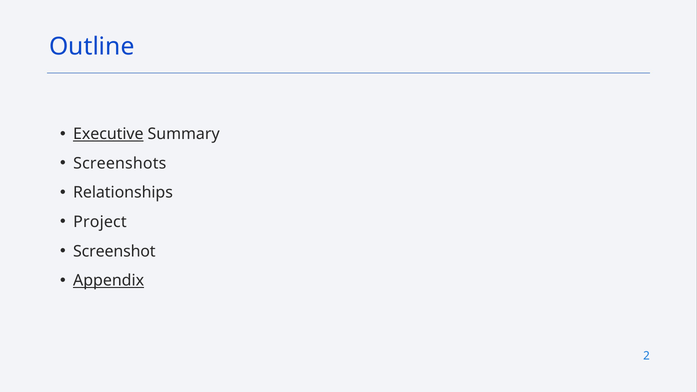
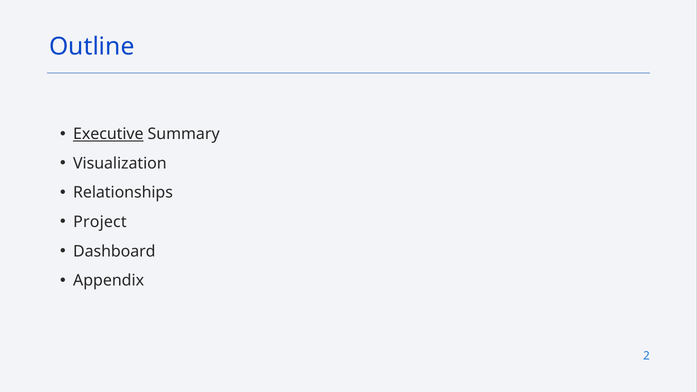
Screenshots: Screenshots -> Visualization
Screenshot: Screenshot -> Dashboard
Appendix underline: present -> none
